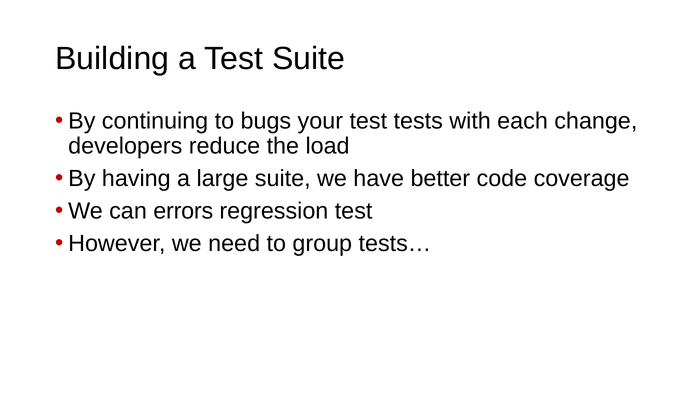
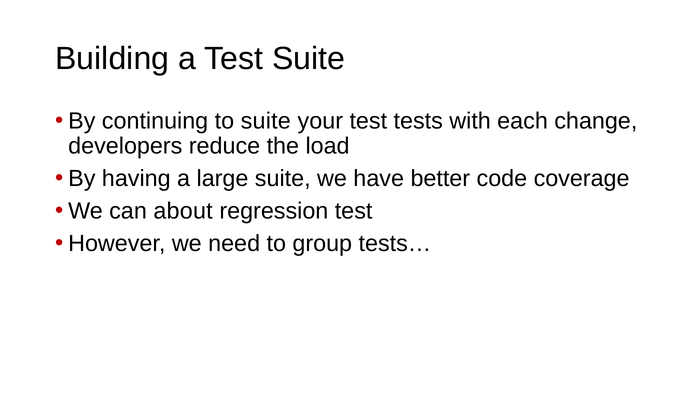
to bugs: bugs -> suite
errors: errors -> about
